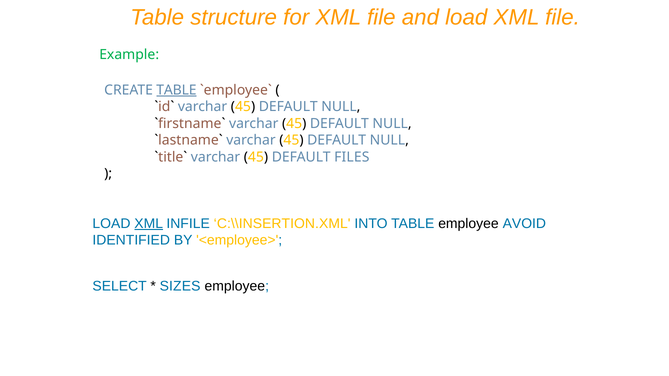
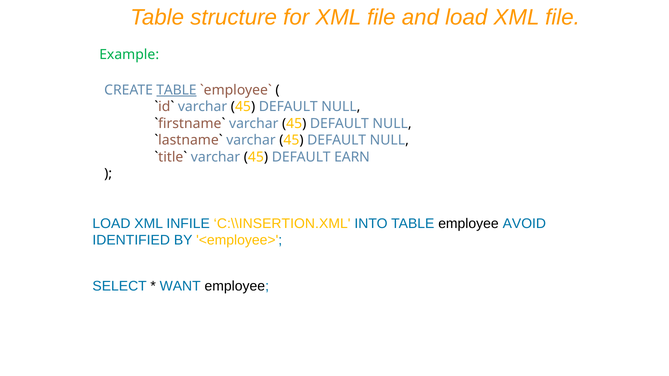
FILES: FILES -> EARN
XML at (149, 224) underline: present -> none
SIZES: SIZES -> WANT
